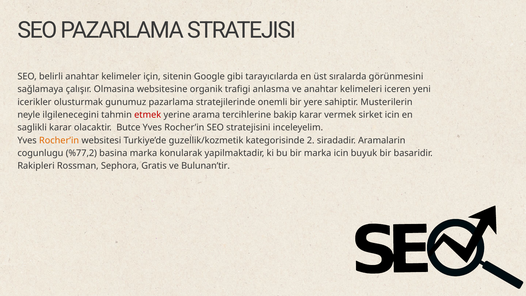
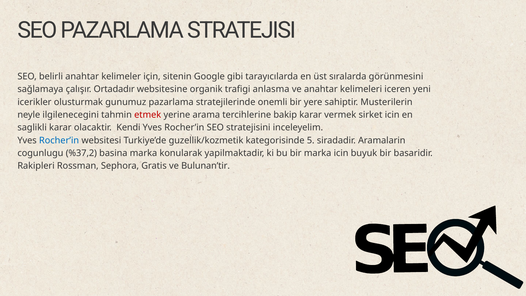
Olmasina: Olmasina -> Ortadadır
Butce: Butce -> Kendi
Rocher’in at (59, 140) colour: orange -> blue
2: 2 -> 5
%77,2: %77,2 -> %37,2
